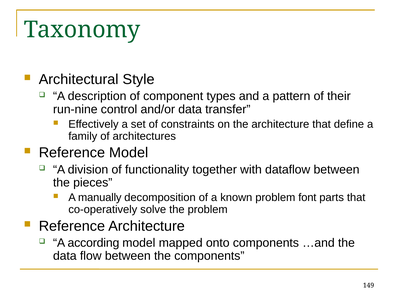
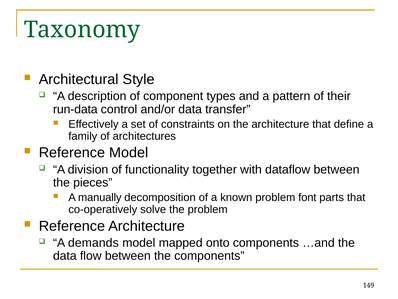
run-nine: run-nine -> run-data
according: according -> demands
